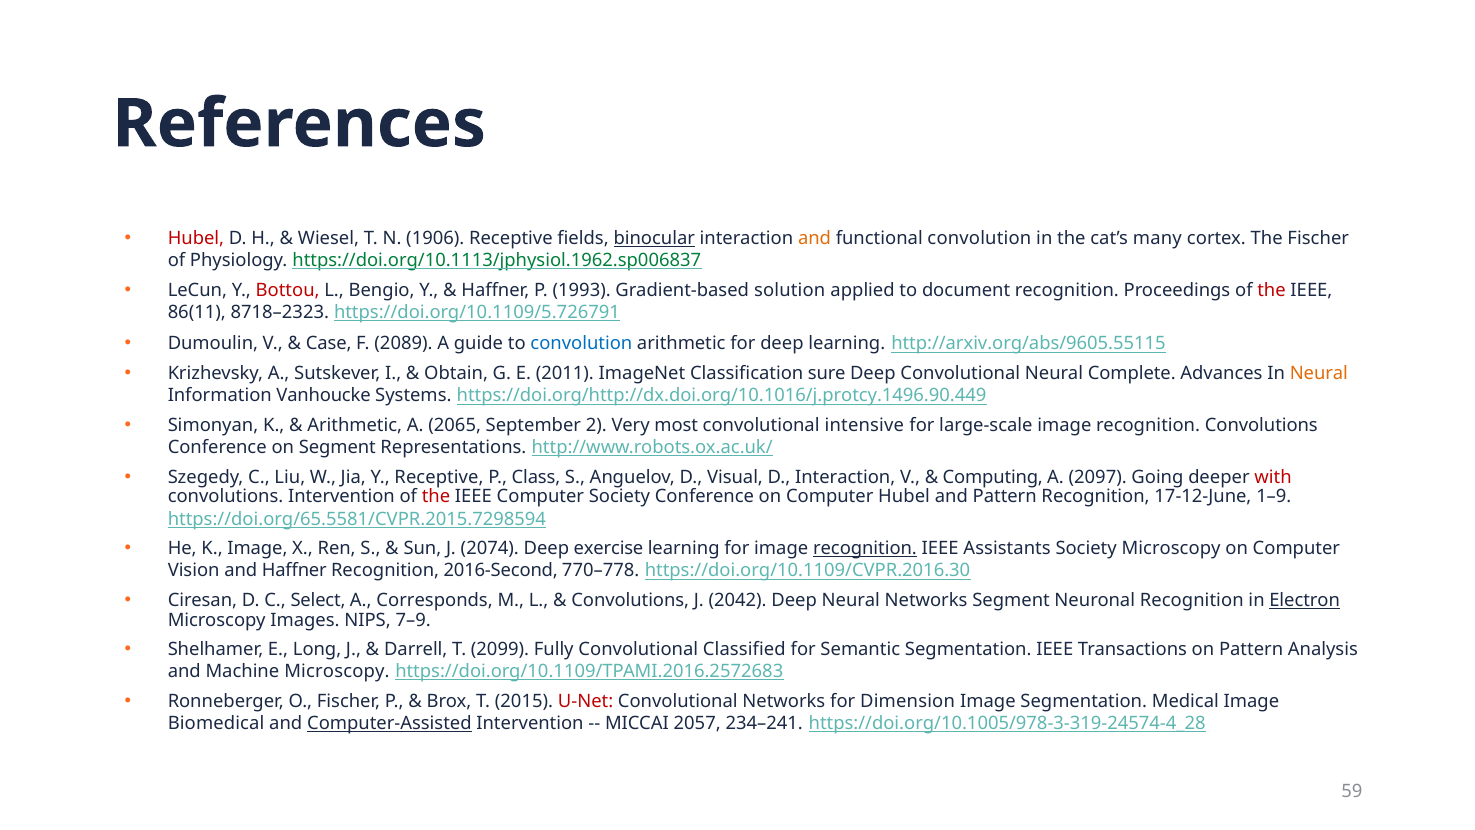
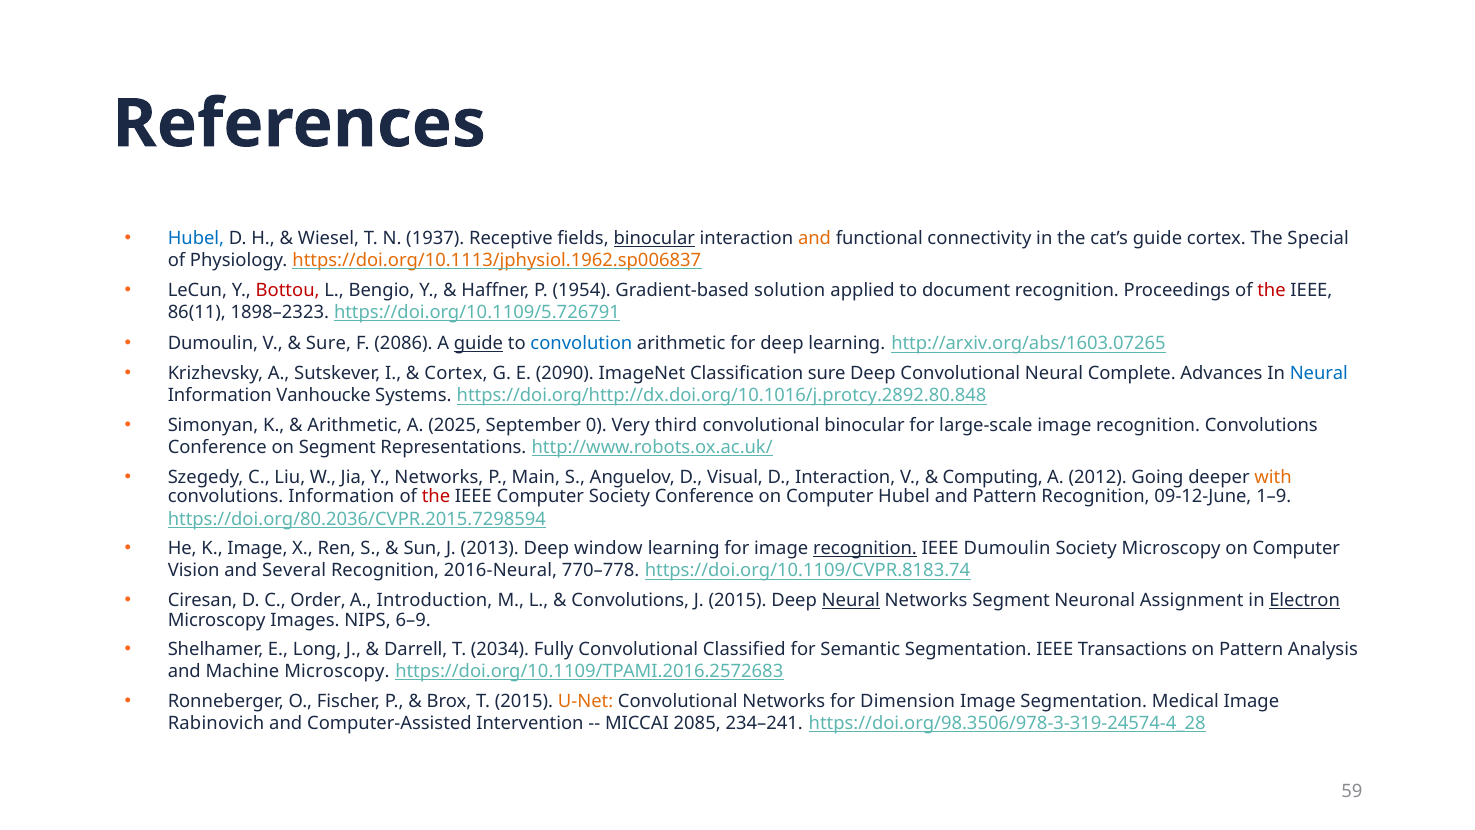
Hubel at (196, 238) colour: red -> blue
1906: 1906 -> 1937
functional convolution: convolution -> connectivity
cat’s many: many -> guide
The Fischer: Fischer -> Special
https://doi.org/10.1113/jphysiol.1962.sp006837 colour: green -> orange
1993: 1993 -> 1954
8718–2323: 8718–2323 -> 1898–2323
Case at (329, 344): Case -> Sure
2089: 2089 -> 2086
guide at (478, 344) underline: none -> present
http://arxiv.org/abs/9605.55115: http://arxiv.org/abs/9605.55115 -> http://arxiv.org/abs/1603.07265
Obtain at (456, 373): Obtain -> Cortex
2011: 2011 -> 2090
Neural at (1319, 373) colour: orange -> blue
https://doi.org/http://dx.doi.org/10.1016/j.protcy.1496.90.449: https://doi.org/http://dx.doi.org/10.1016/j.protcy.1496.90.449 -> https://doi.org/http://dx.doi.org/10.1016/j.protcy.2892.80.848
2065: 2065 -> 2025
2: 2 -> 0
most: most -> third
convolutional intensive: intensive -> binocular
Y Receptive: Receptive -> Networks
Class: Class -> Main
2097: 2097 -> 2012
with colour: red -> orange
convolutions Intervention: Intervention -> Information
17-12-June: 17-12-June -> 09-12-June
https://doi.org/65.5581/CVPR.2015.7298594: https://doi.org/65.5581/CVPR.2015.7298594 -> https://doi.org/80.2036/CVPR.2015.7298594
2074: 2074 -> 2013
exercise: exercise -> window
IEEE Assistants: Assistants -> Dumoulin
and Haffner: Haffner -> Several
2016-Second: 2016-Second -> 2016-Neural
https://doi.org/10.1109/CVPR.2016.30: https://doi.org/10.1109/CVPR.2016.30 -> https://doi.org/10.1109/CVPR.8183.74
Select: Select -> Order
Corresponds: Corresponds -> Introduction
J 2042: 2042 -> 2015
Neural at (851, 600) underline: none -> present
Neuronal Recognition: Recognition -> Assignment
7–9: 7–9 -> 6–9
2099: 2099 -> 2034
U-Net colour: red -> orange
Biomedical: Biomedical -> Rabinovich
Computer-Assisted underline: present -> none
2057: 2057 -> 2085
https://doi.org/10.1005/978-3-319-24574-4_28: https://doi.org/10.1005/978-3-319-24574-4_28 -> https://doi.org/98.3506/978-3-319-24574-4_28
